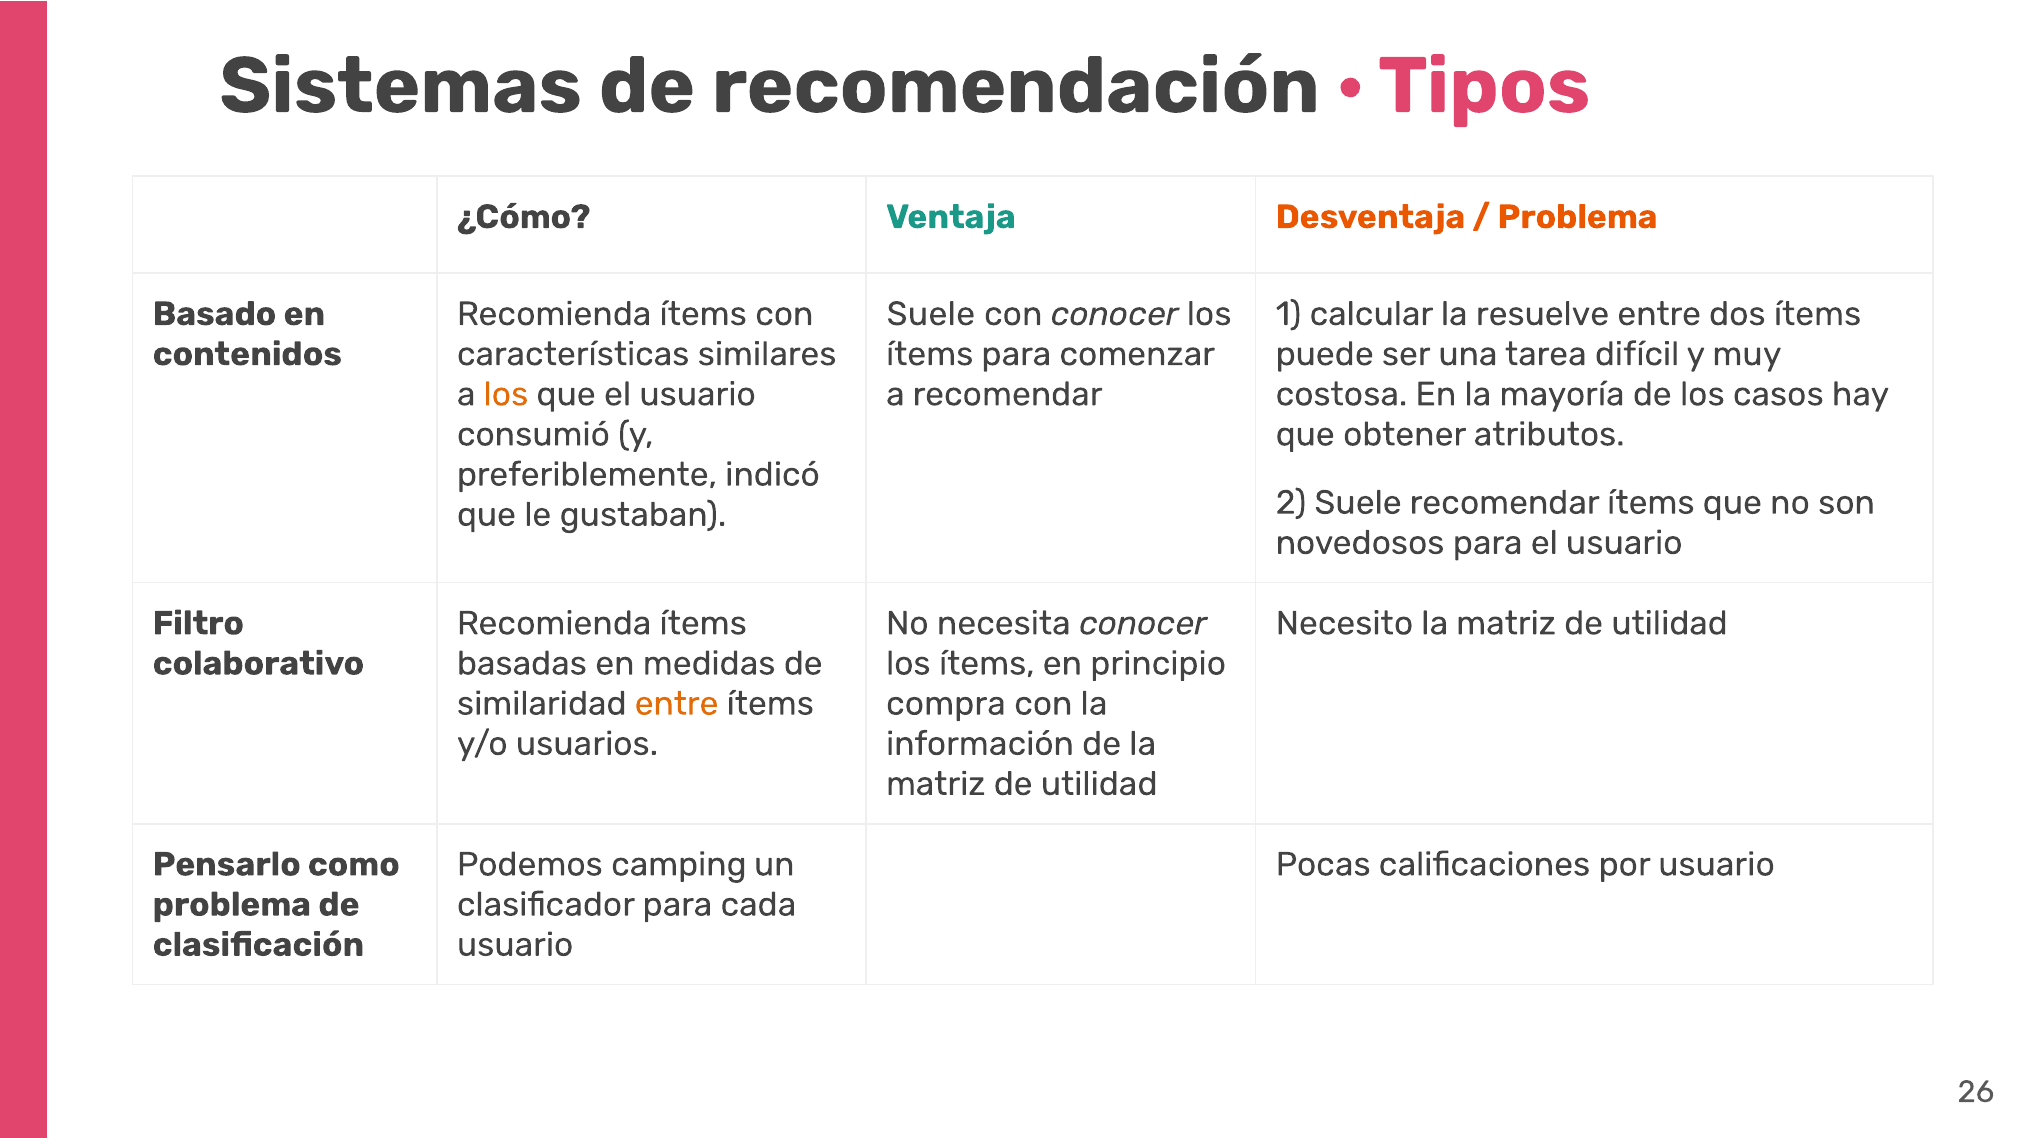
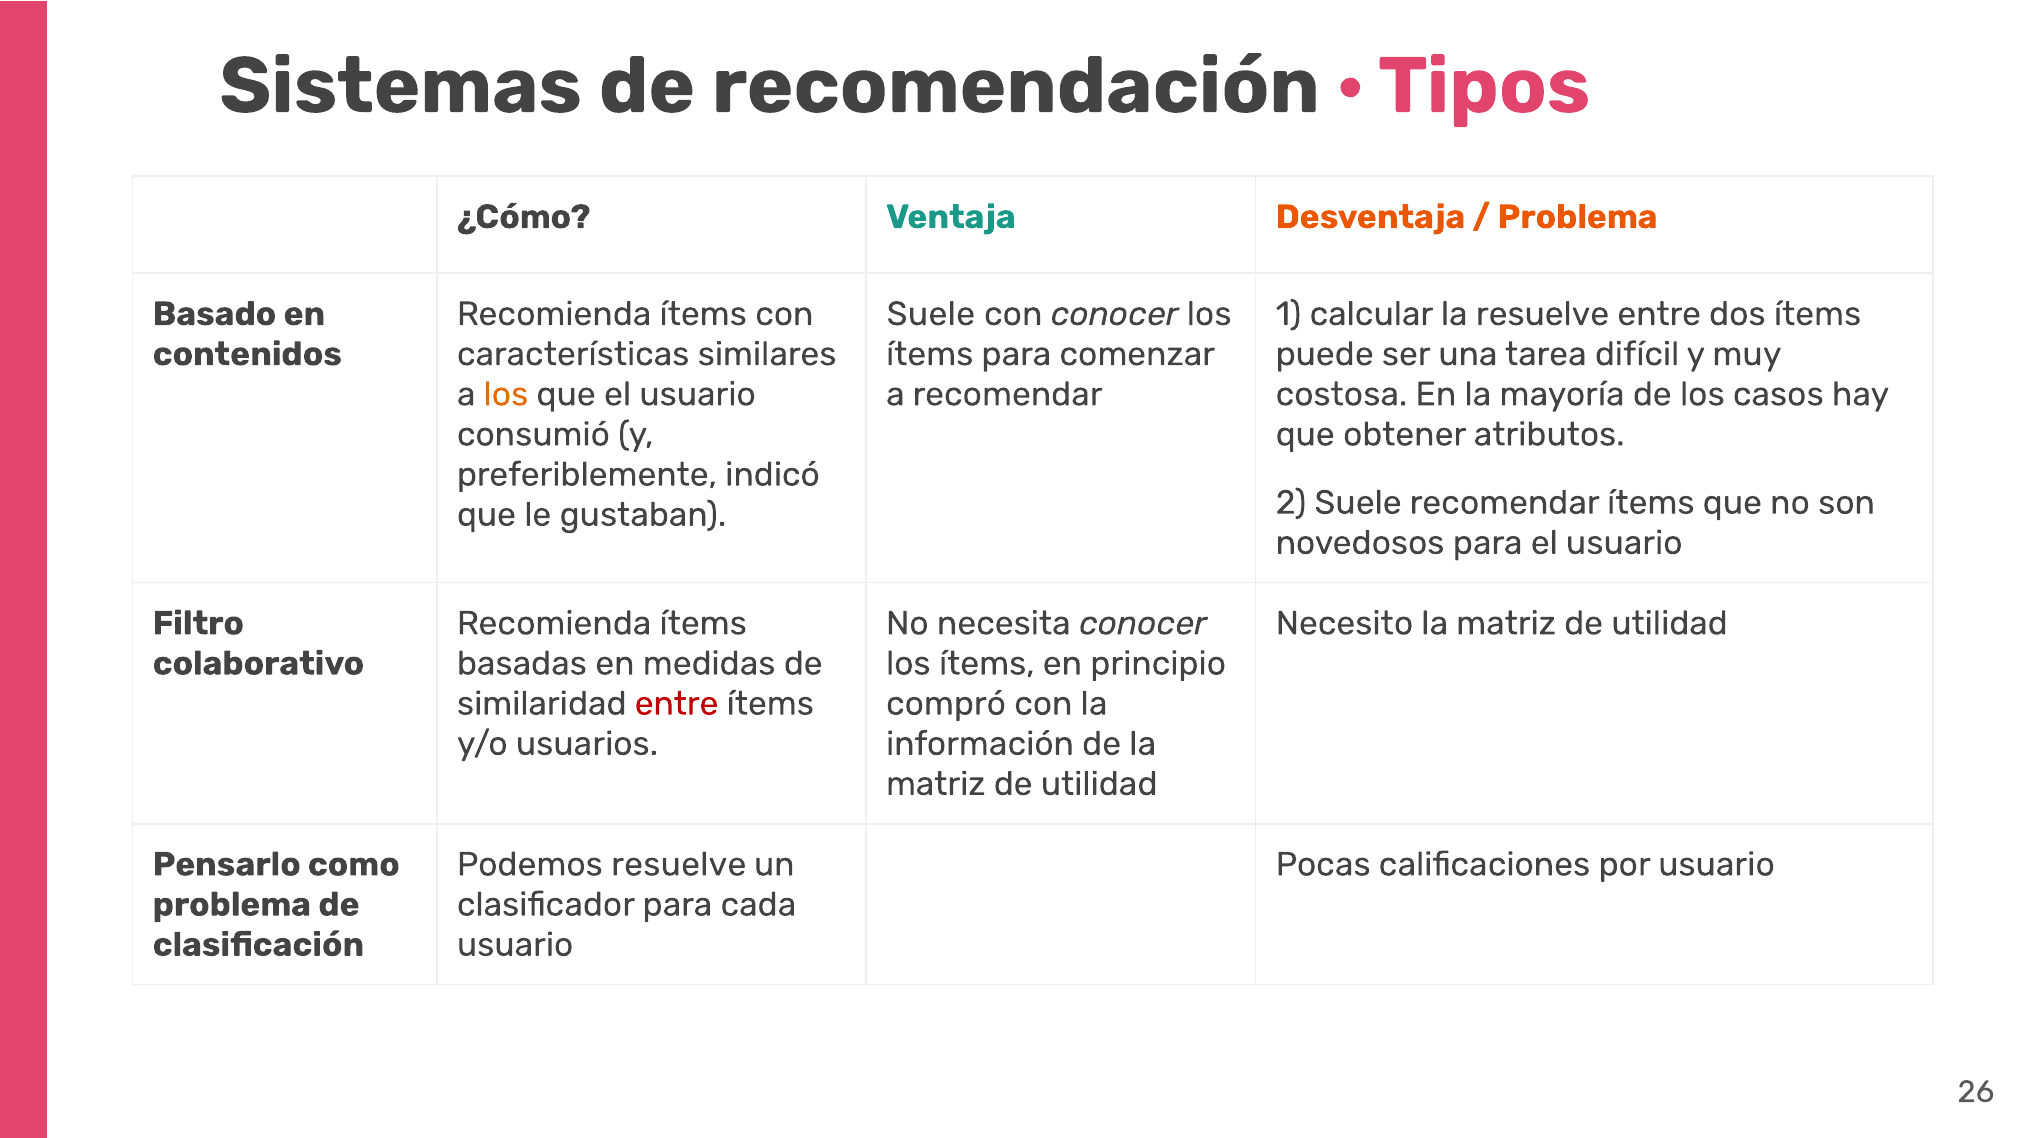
entre at (677, 704) colour: orange -> red
compra: compra -> compró
Podemos camping: camping -> resuelve
